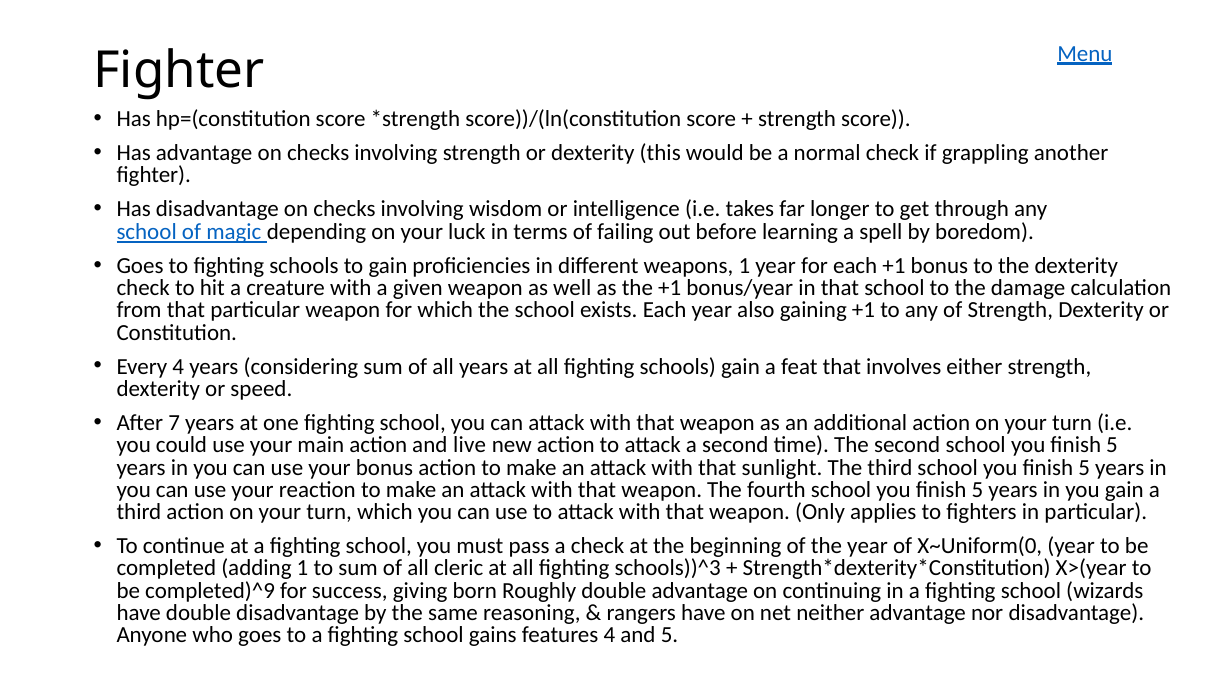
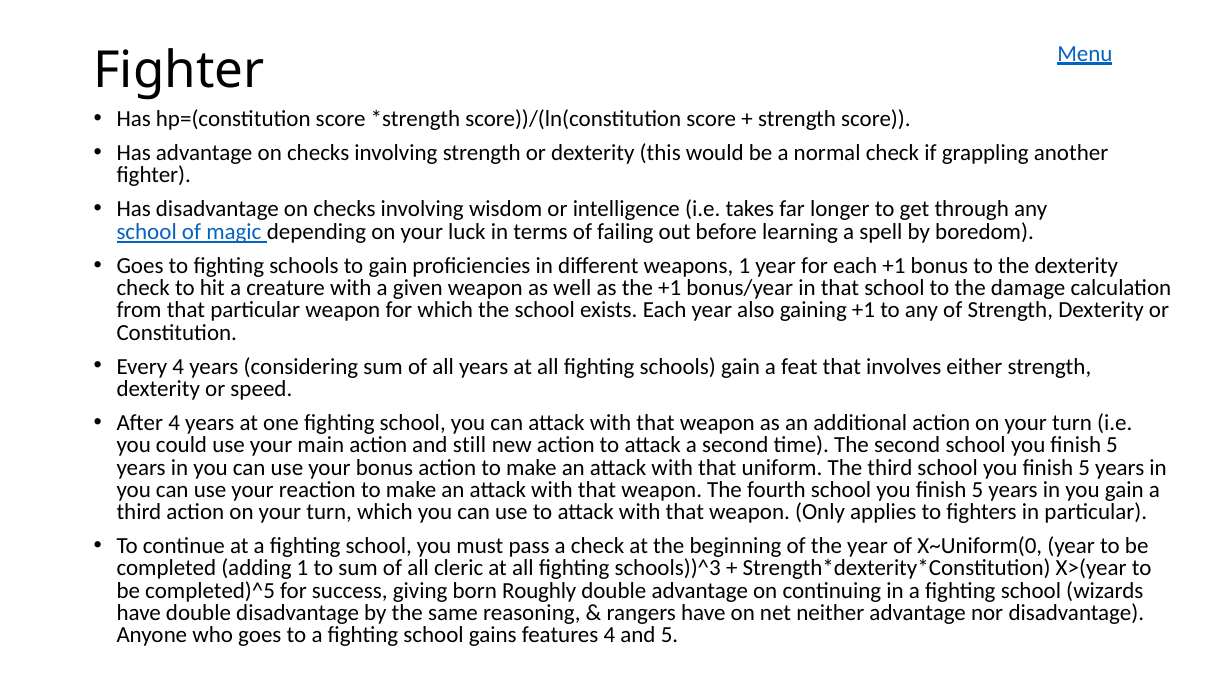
After 7: 7 -> 4
live: live -> still
sunlight: sunlight -> uniform
completed)^9: completed)^9 -> completed)^5
